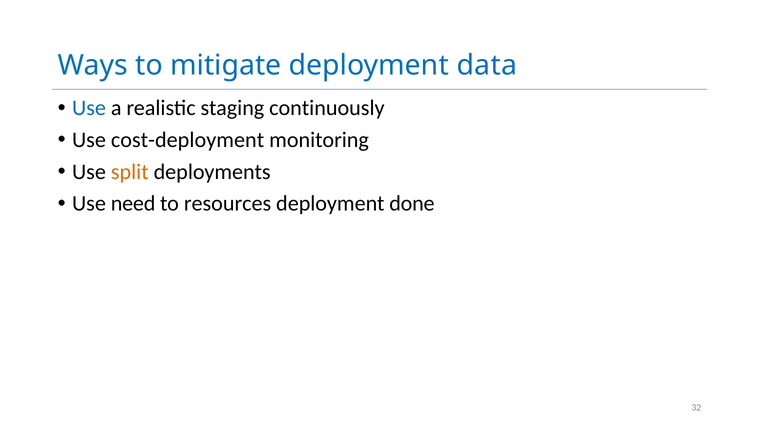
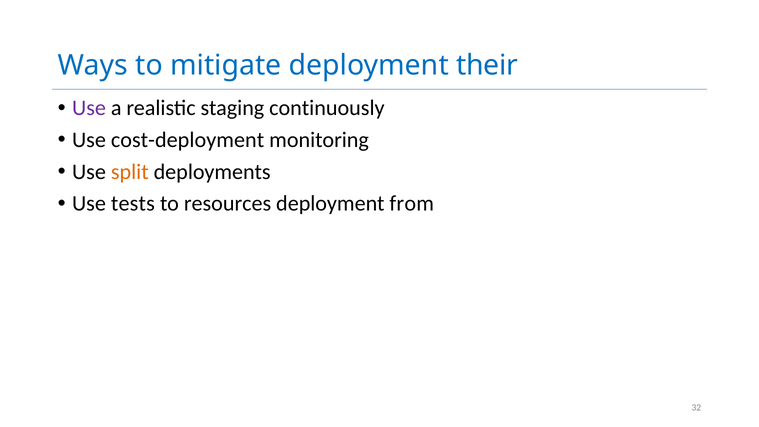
data: data -> their
Use at (89, 108) colour: blue -> purple
need: need -> tests
done: done -> from
